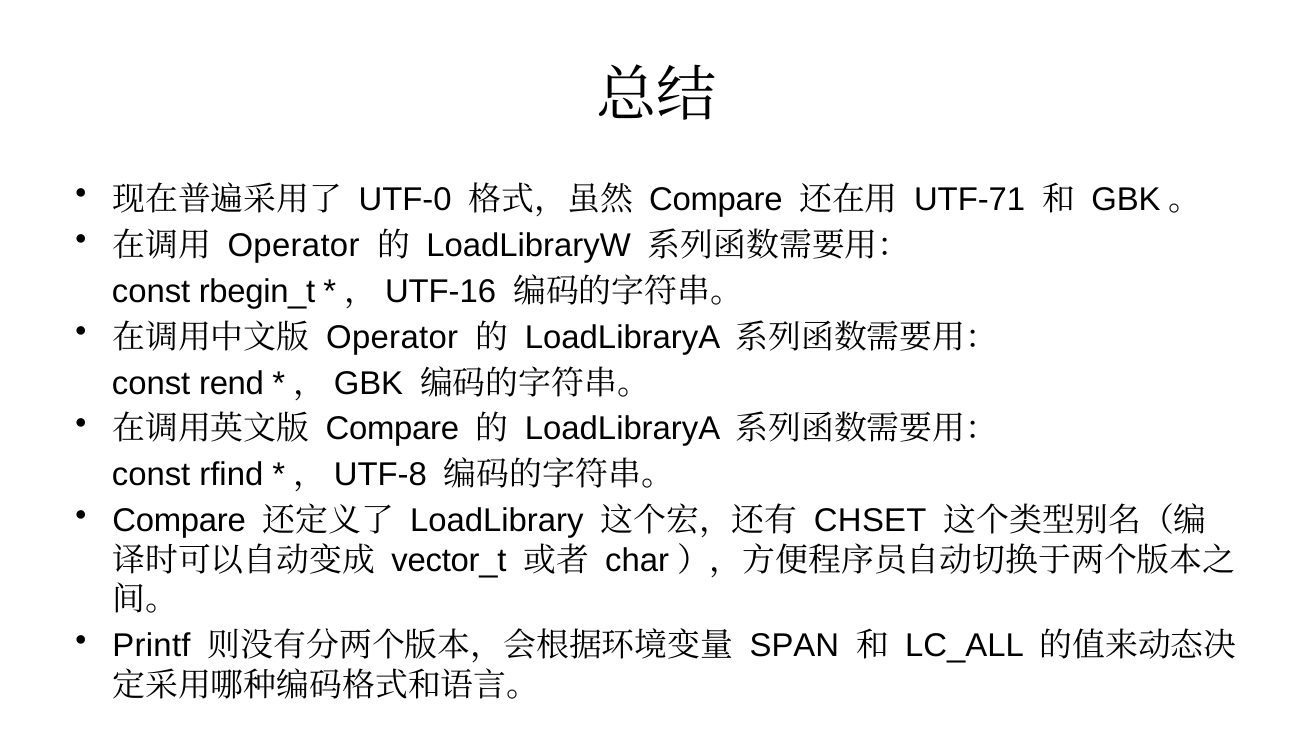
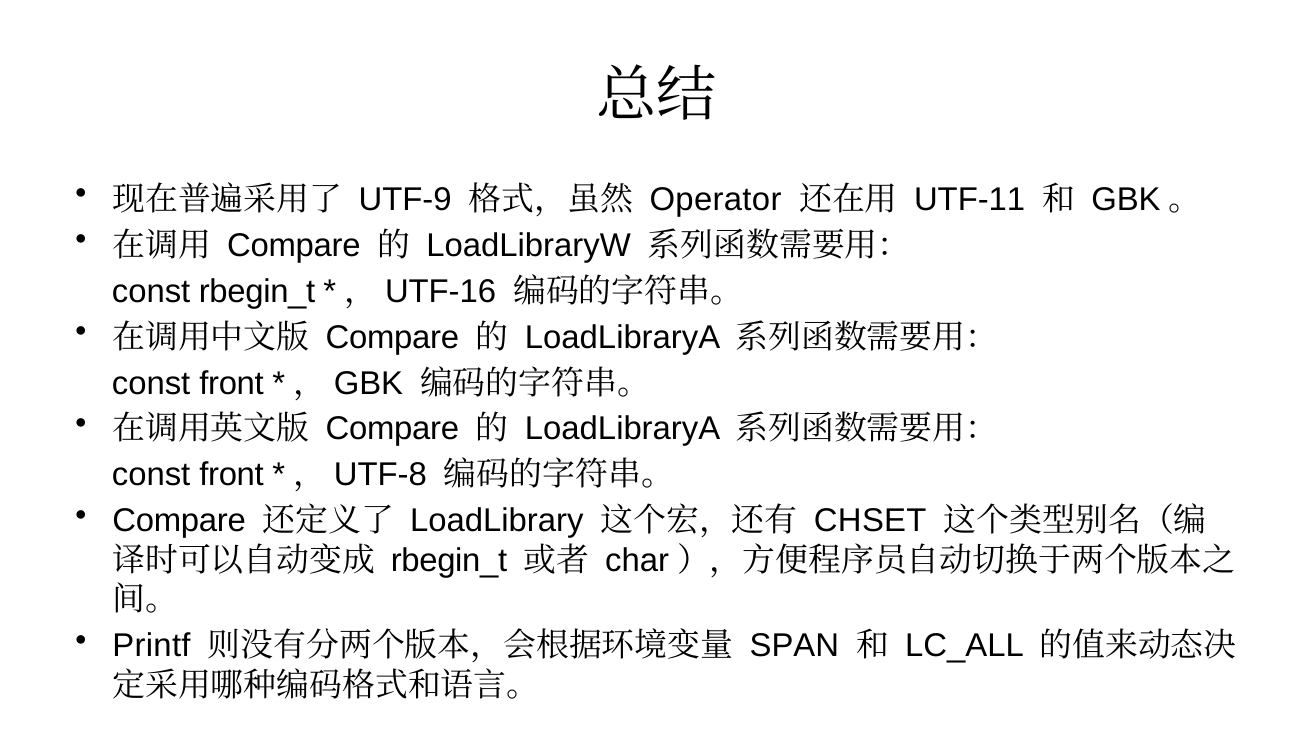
UTF-0: UTF-0 -> UTF-9
Compare at (716, 199): Compare -> Operator
UTF-71: UTF-71 -> UTF-11
Operator at (294, 245): Operator -> Compare
Operator at (392, 337): Operator -> Compare
rend at (232, 383): rend -> front
rfind at (231, 475): rfind -> front
vector_t at (449, 561): vector_t -> rbegin_t
